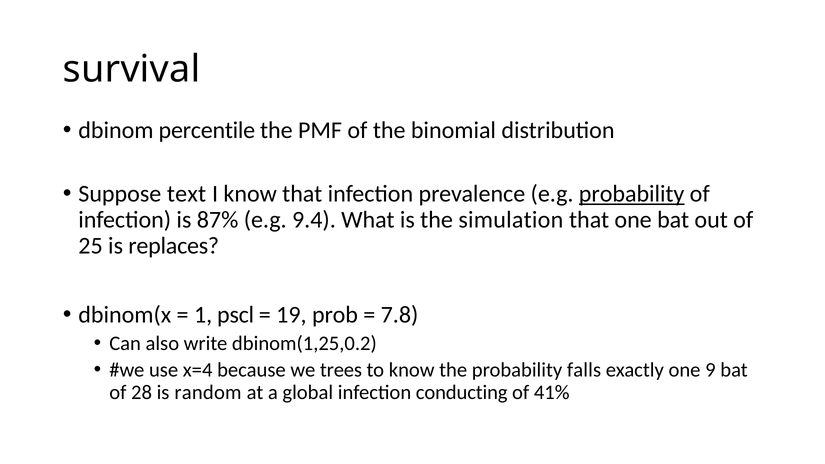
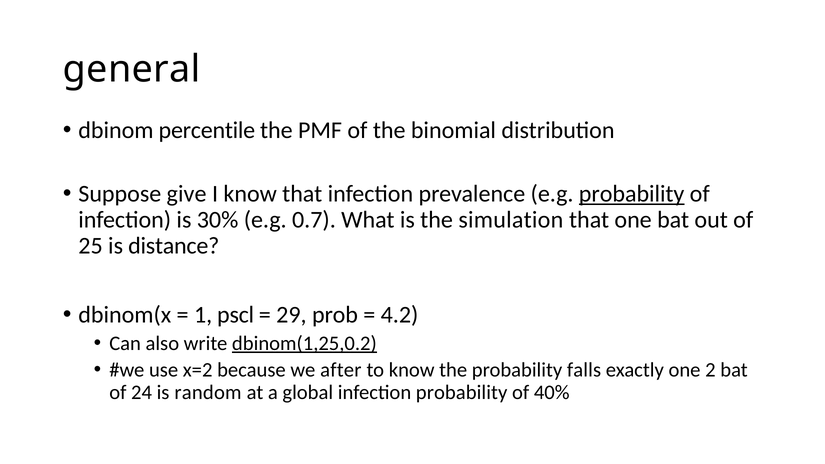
survival: survival -> general
text: text -> give
87%: 87% -> 30%
9.4: 9.4 -> 0.7
replaces: replaces -> distance
19: 19 -> 29
7.8: 7.8 -> 4.2
dbinom(1,25,0.2 underline: none -> present
x=4: x=4 -> x=2
trees: trees -> after
9: 9 -> 2
28: 28 -> 24
infection conducting: conducting -> probability
41%: 41% -> 40%
